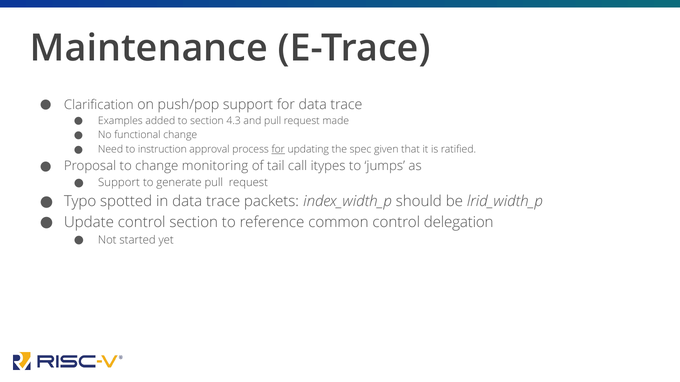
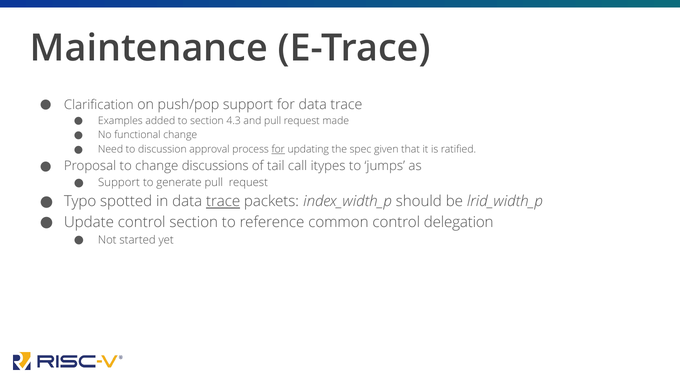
instruction: instruction -> discussion
monitoring: monitoring -> discussions
trace at (223, 202) underline: none -> present
